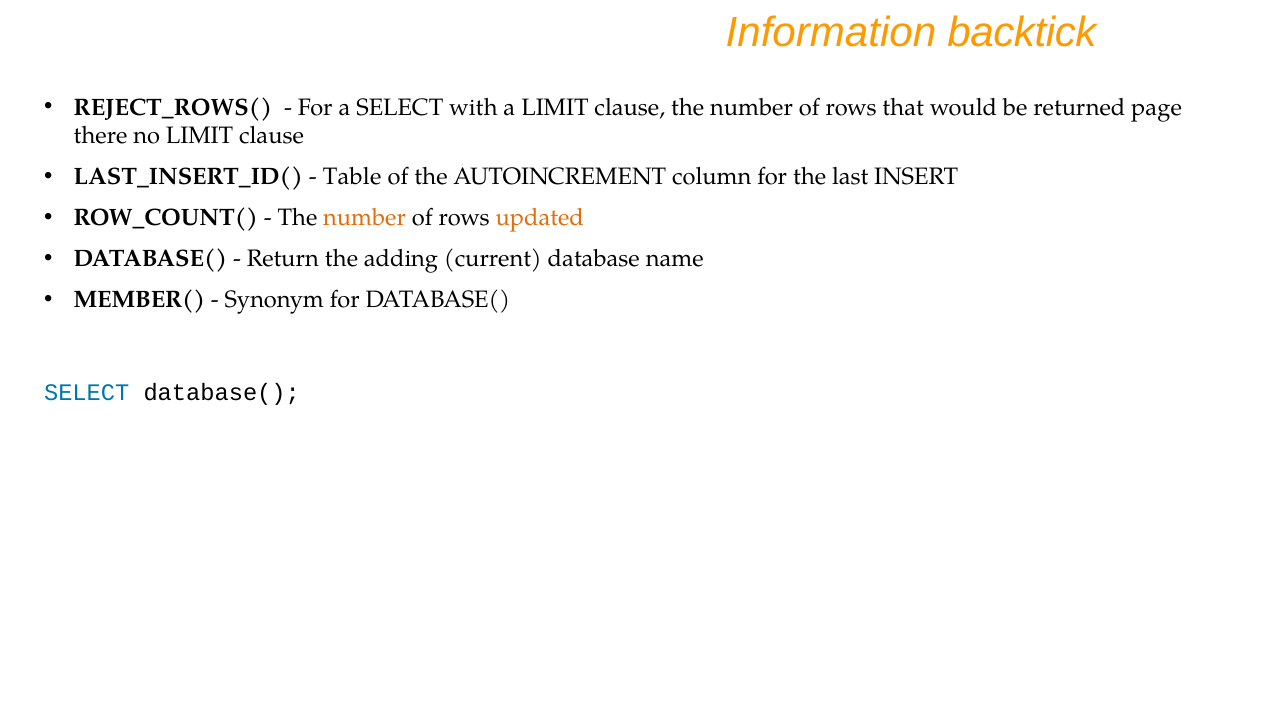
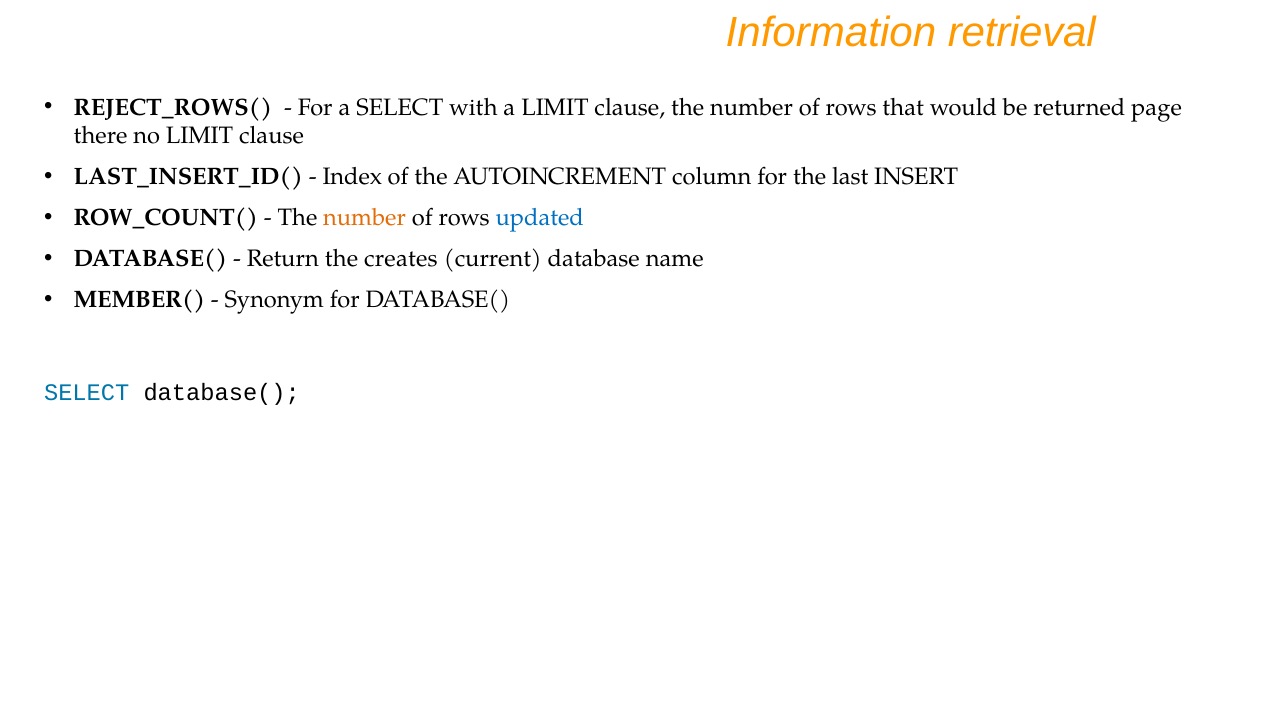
backtick: backtick -> retrieval
Table: Table -> Index
updated colour: orange -> blue
adding: adding -> creates
